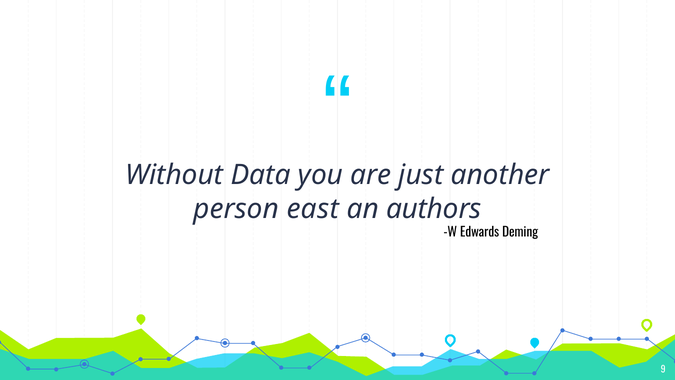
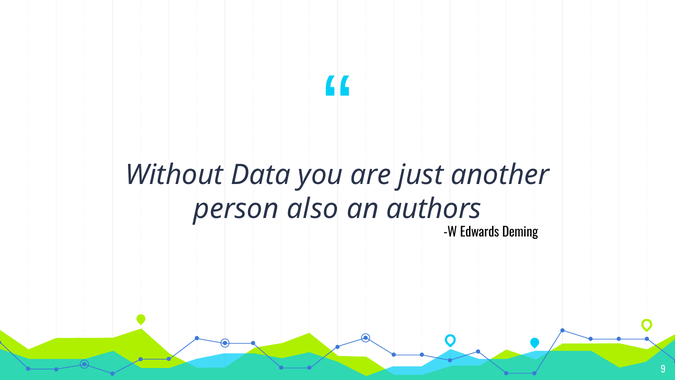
east: east -> also
